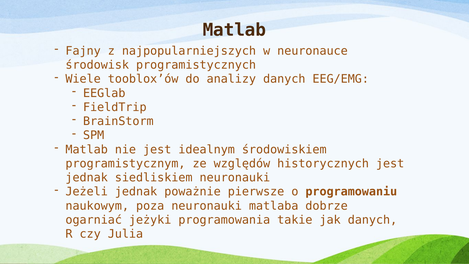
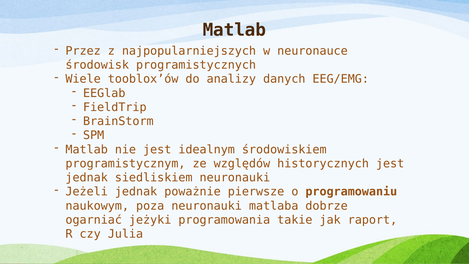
Fajny: Fajny -> Przez
jak danych: danych -> raport
